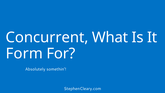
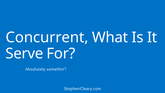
Form: Form -> Serve
